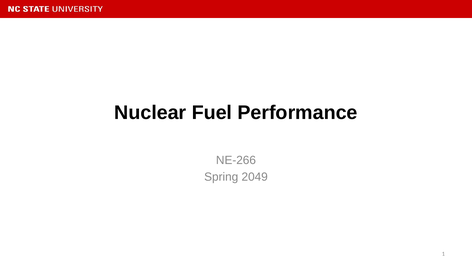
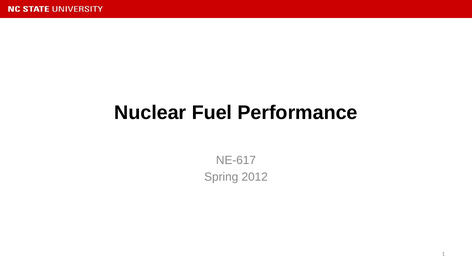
NE-266: NE-266 -> NE-617
2049: 2049 -> 2012
